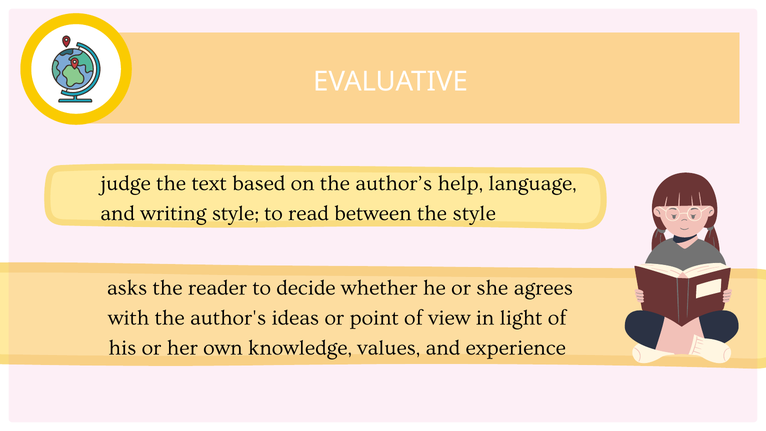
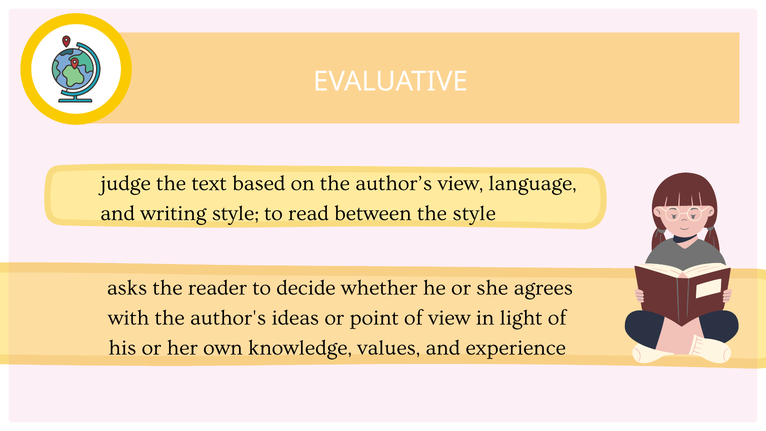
author’s help: help -> view
